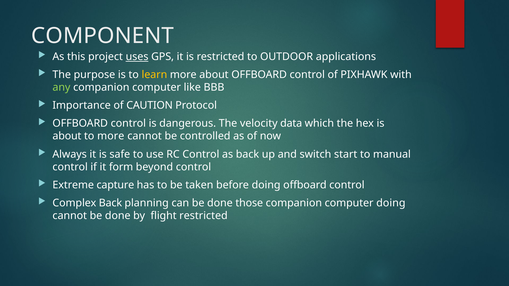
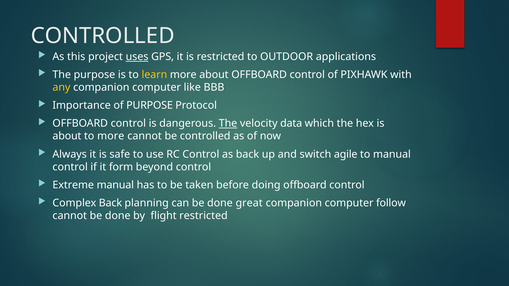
COMPONENT at (103, 36): COMPONENT -> CONTROLLED
any colour: light green -> yellow
of CAUTION: CAUTION -> PURPOSE
The at (228, 124) underline: none -> present
start: start -> agile
Extreme capture: capture -> manual
those: those -> great
computer doing: doing -> follow
